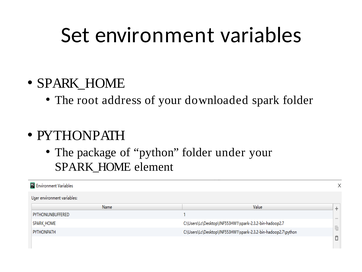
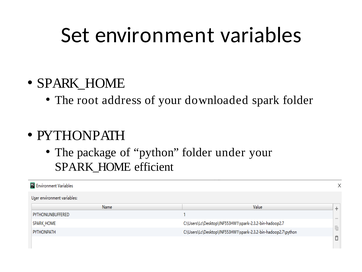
element: element -> efficient
